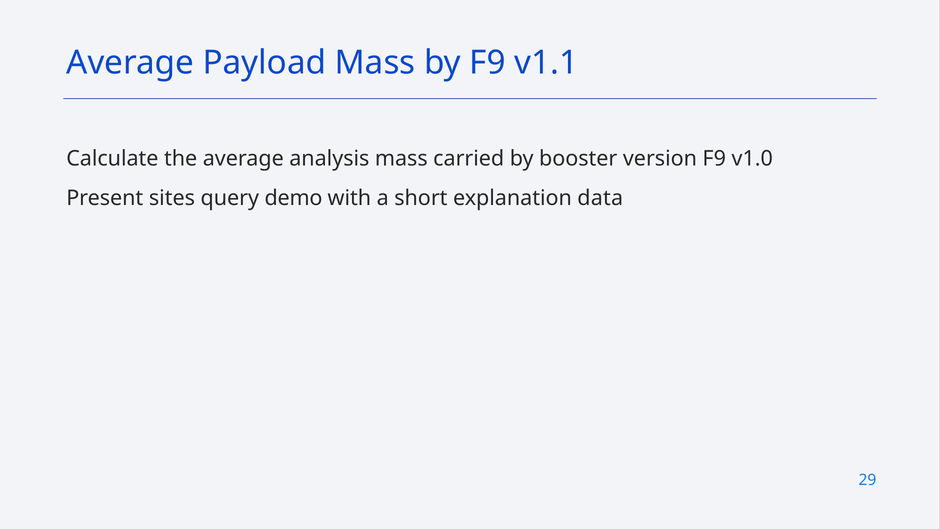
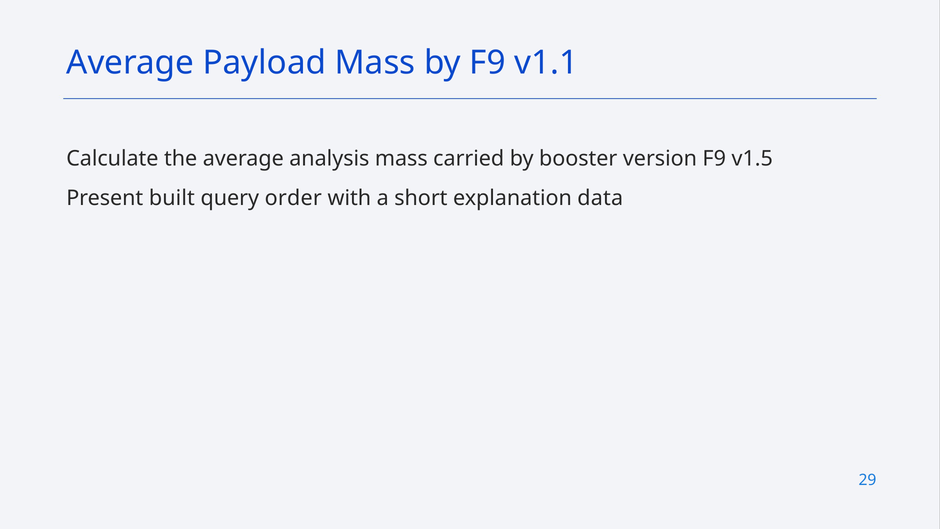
v1.0: v1.0 -> v1.5
sites: sites -> built
demo: demo -> order
